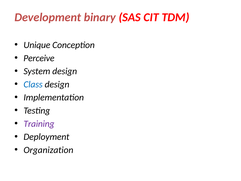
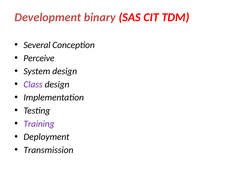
Unique: Unique -> Several
Class colour: blue -> purple
Organization: Organization -> Transmission
